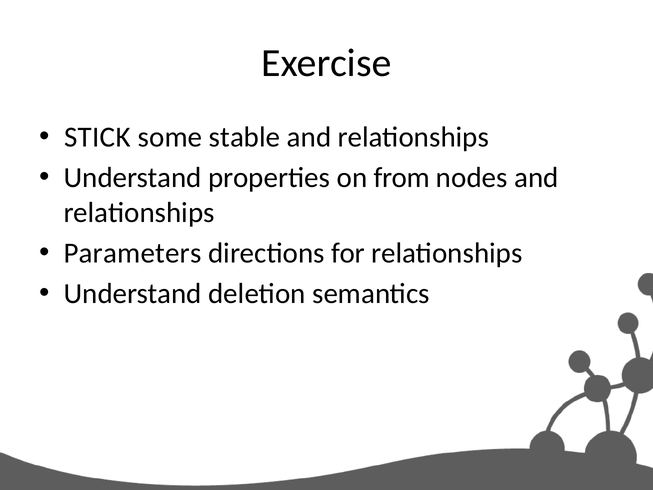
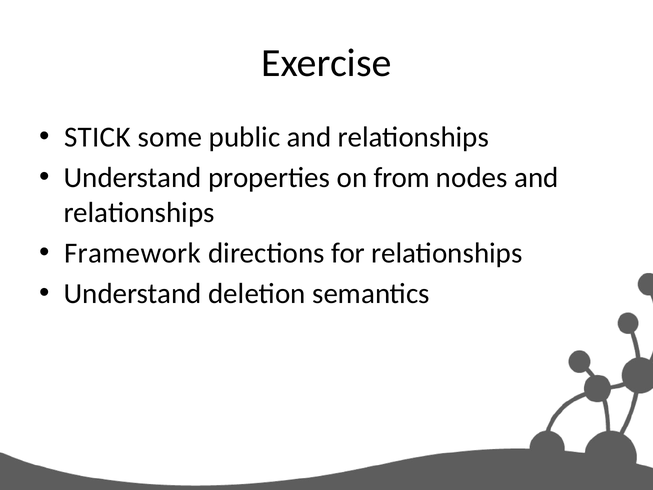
stable: stable -> public
Parameters: Parameters -> Framework
